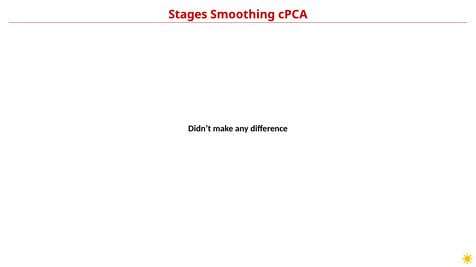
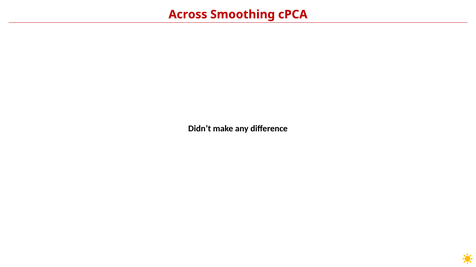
Stages: Stages -> Across
